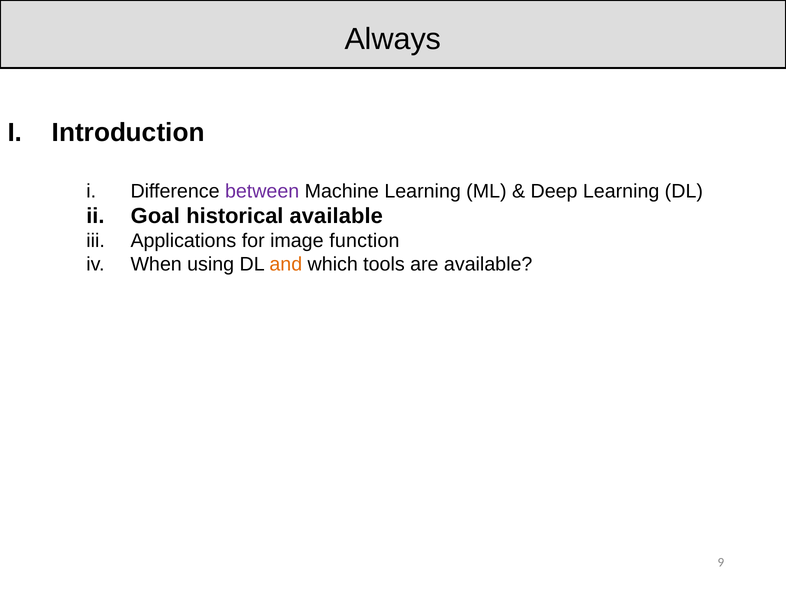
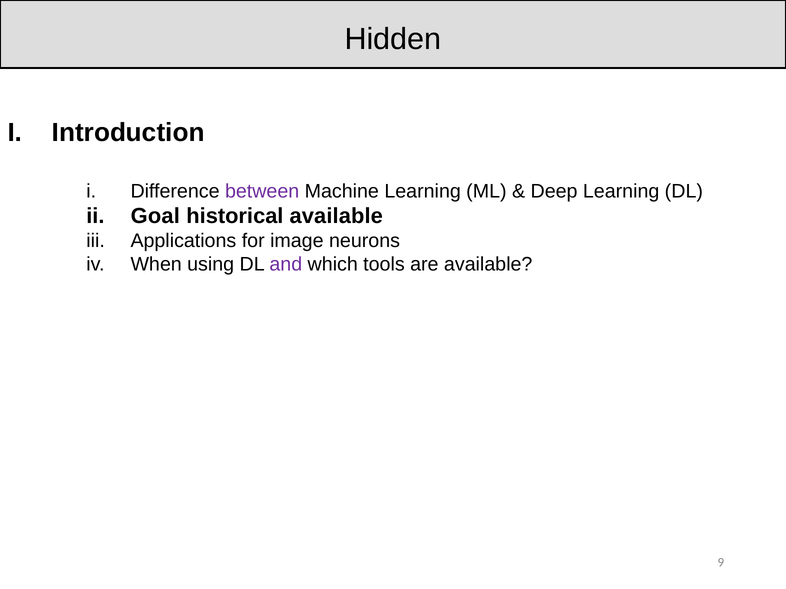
Always: Always -> Hidden
function: function -> neurons
and colour: orange -> purple
